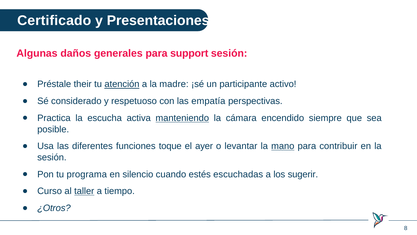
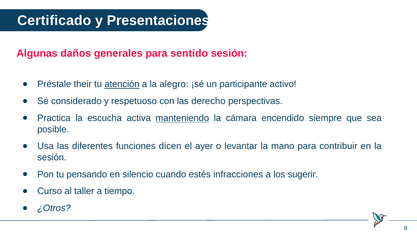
support: support -> sentido
madre: madre -> alegro
empatía: empatía -> derecho
toque: toque -> dicen
mano underline: present -> none
programa: programa -> pensando
escuchadas: escuchadas -> infracciones
taller underline: present -> none
